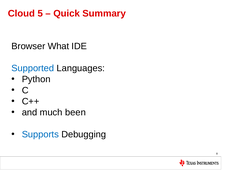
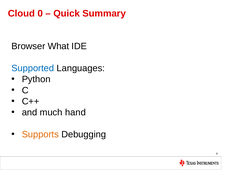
5: 5 -> 0
been: been -> hand
Supports colour: blue -> orange
